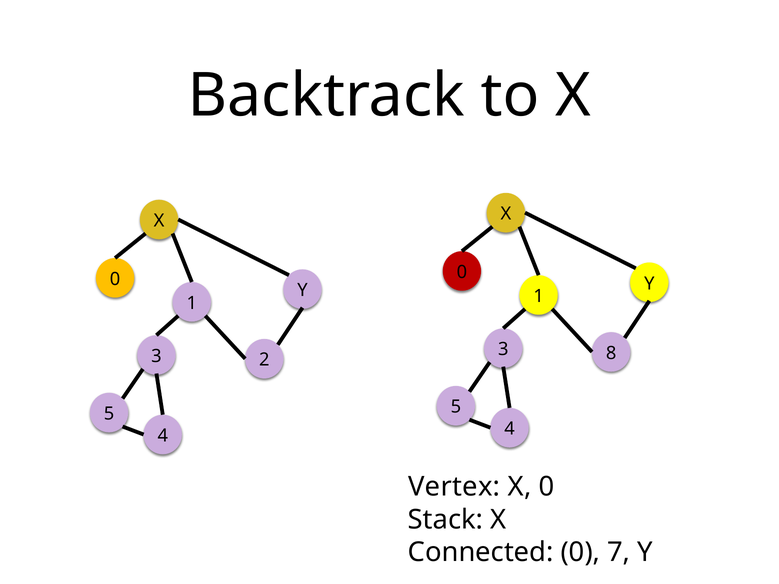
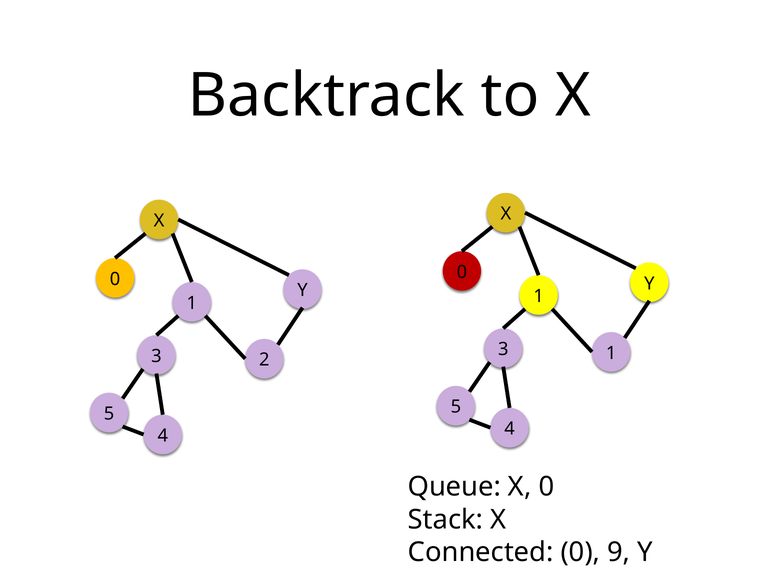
3 8: 8 -> 1
Vertex: Vertex -> Queue
7: 7 -> 9
